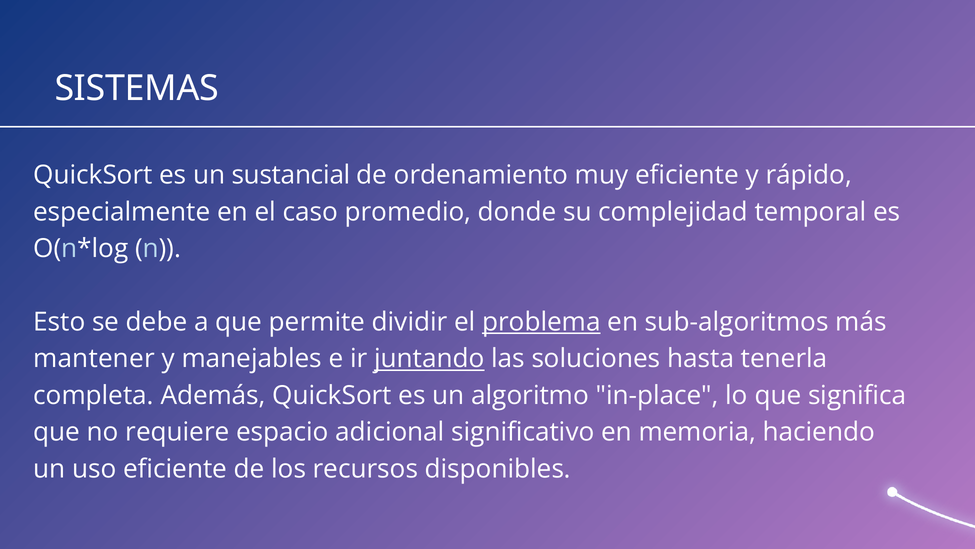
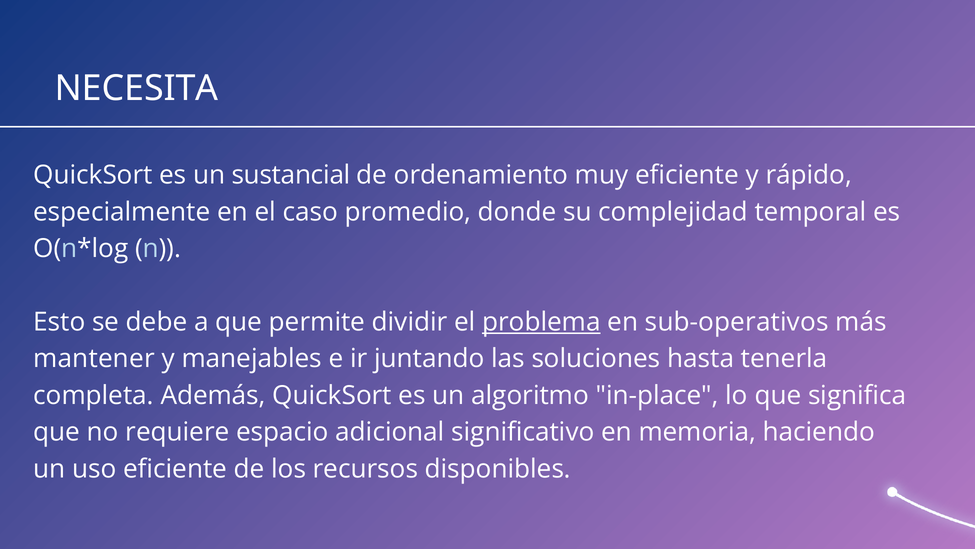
SISTEMAS: SISTEMAS -> NECESITA
sub-algoritmos: sub-algoritmos -> sub-operativos
juntando underline: present -> none
